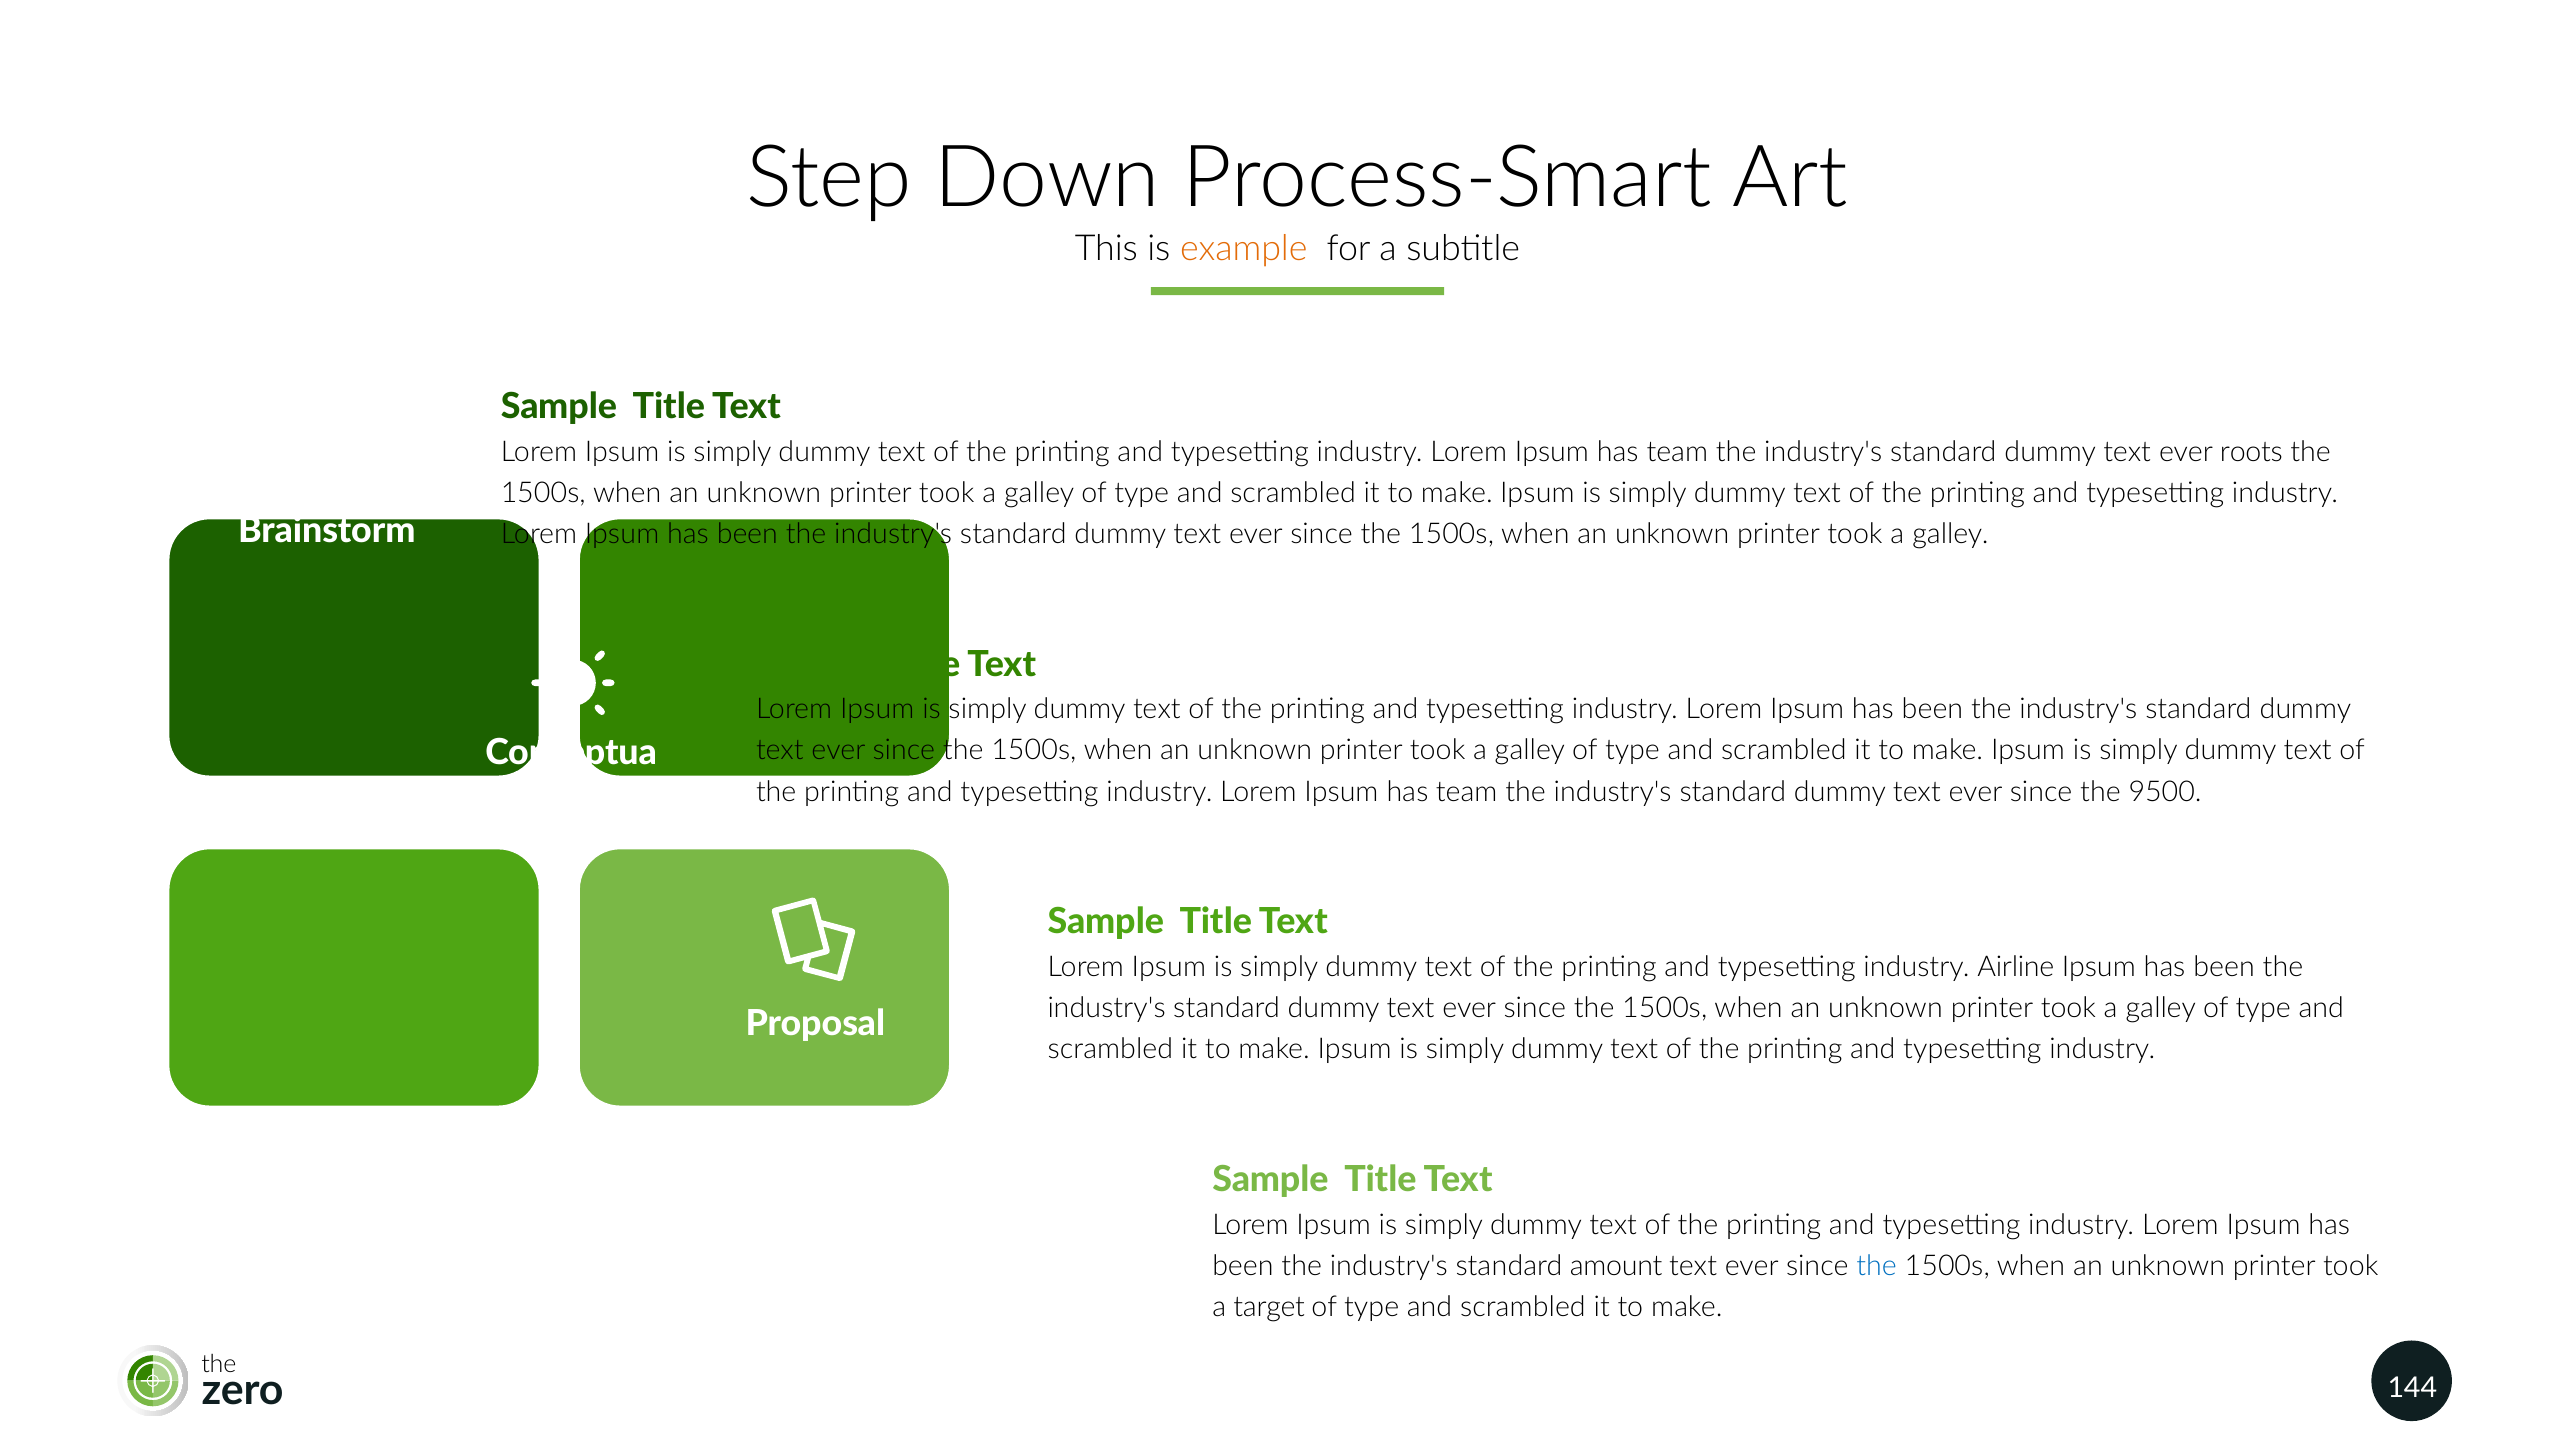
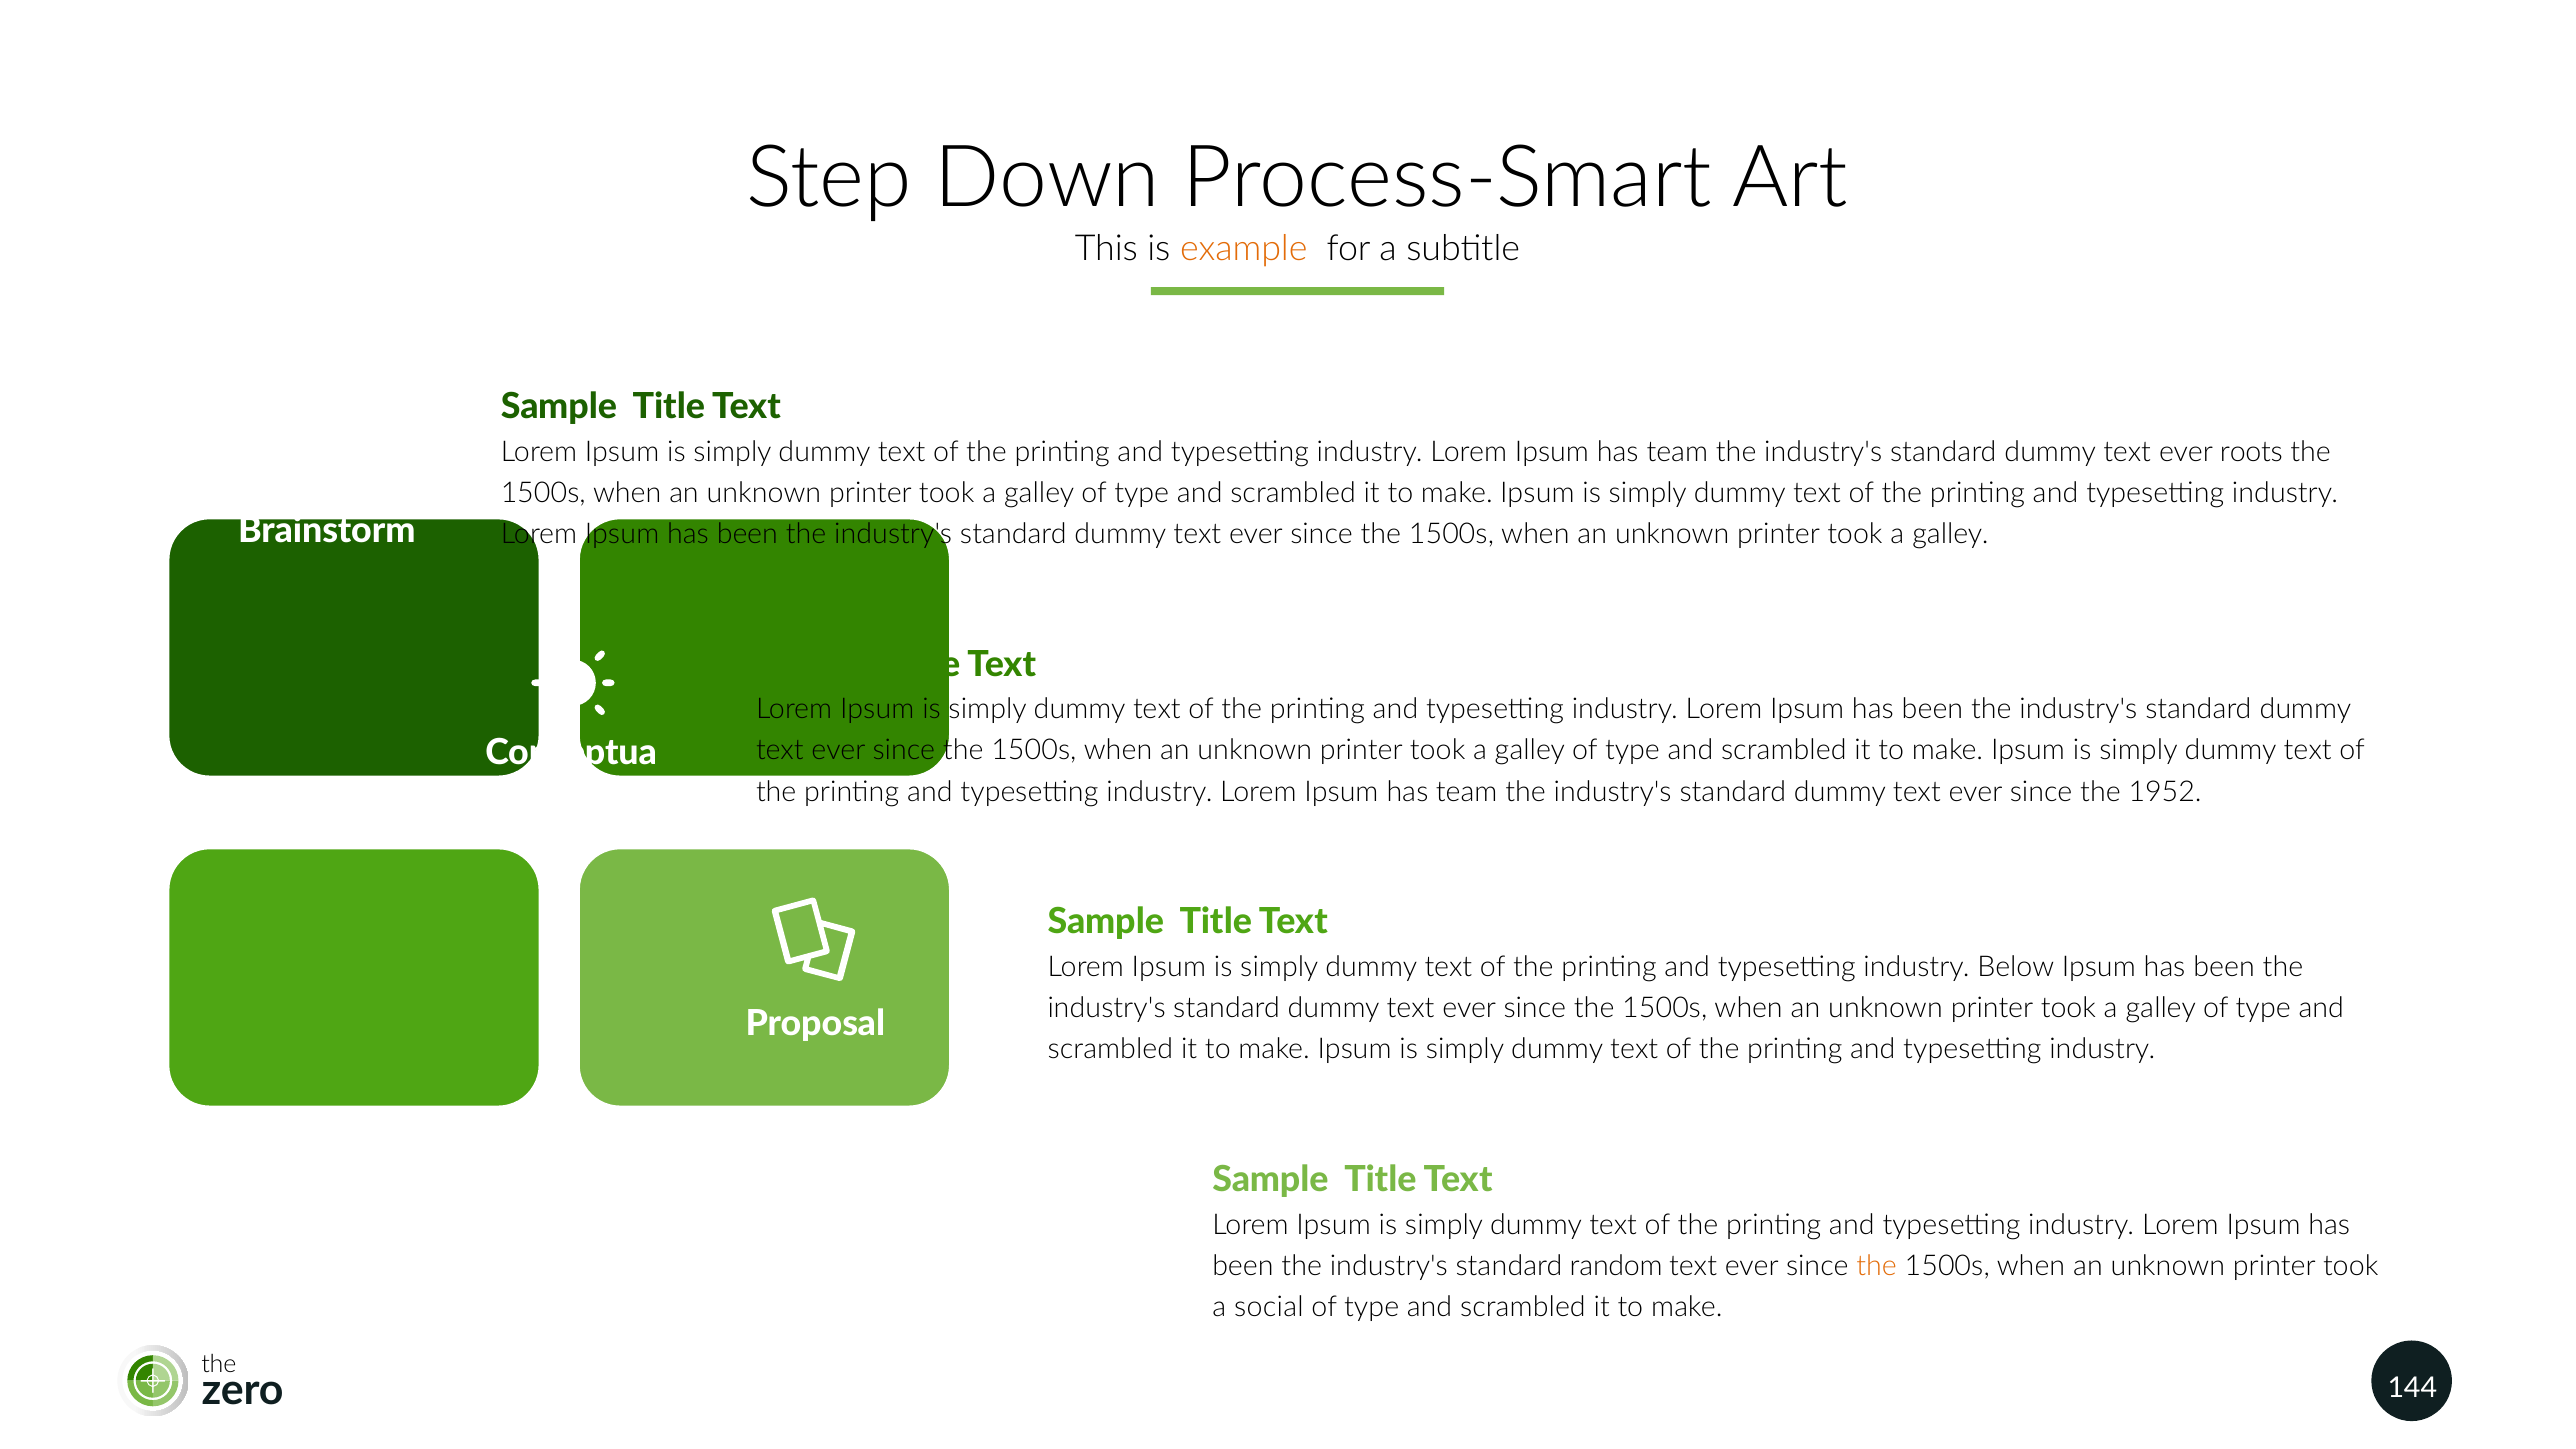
9500: 9500 -> 1952
Airline: Airline -> Below
amount: amount -> random
the at (1877, 1266) colour: blue -> orange
target: target -> social
